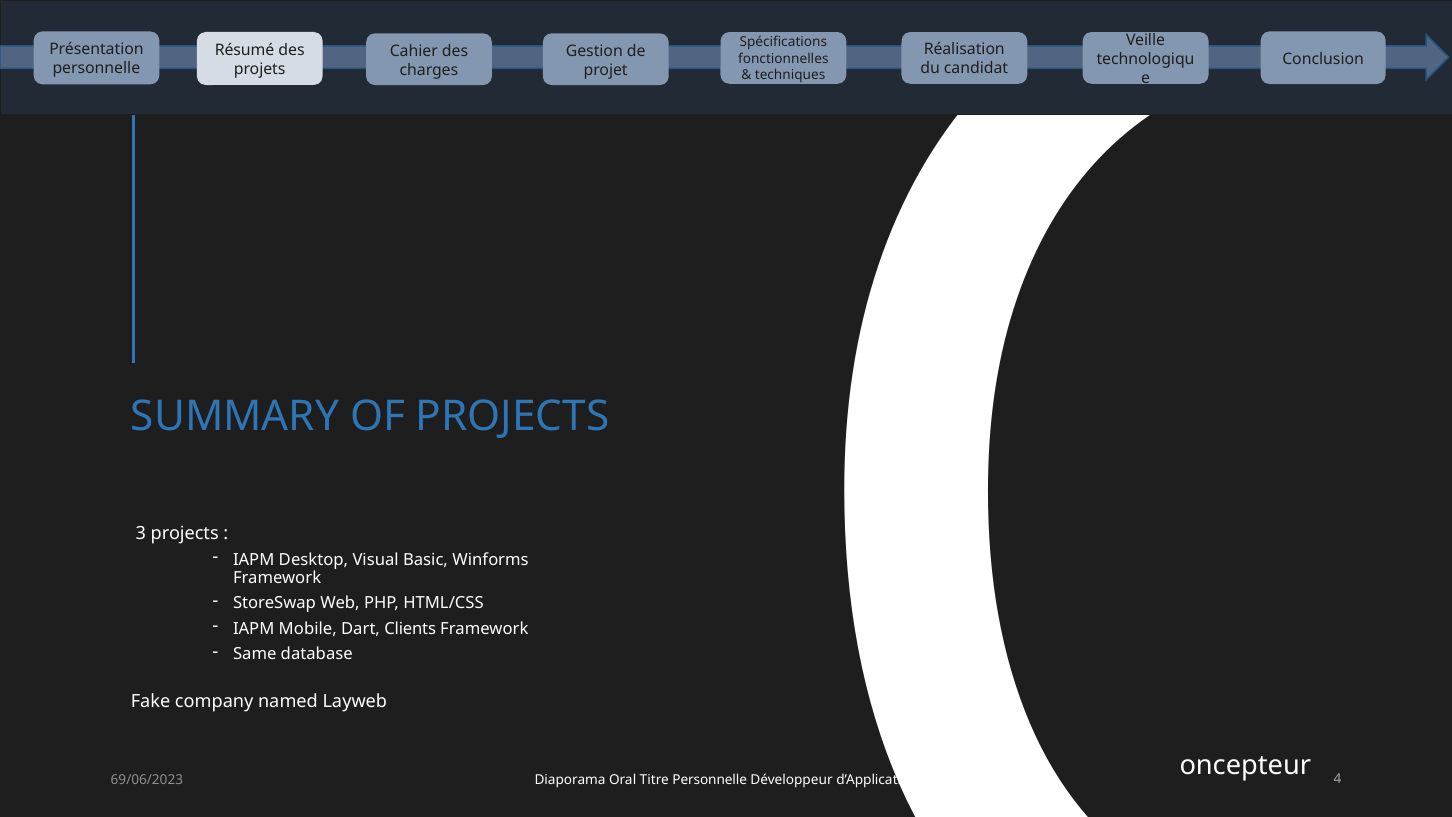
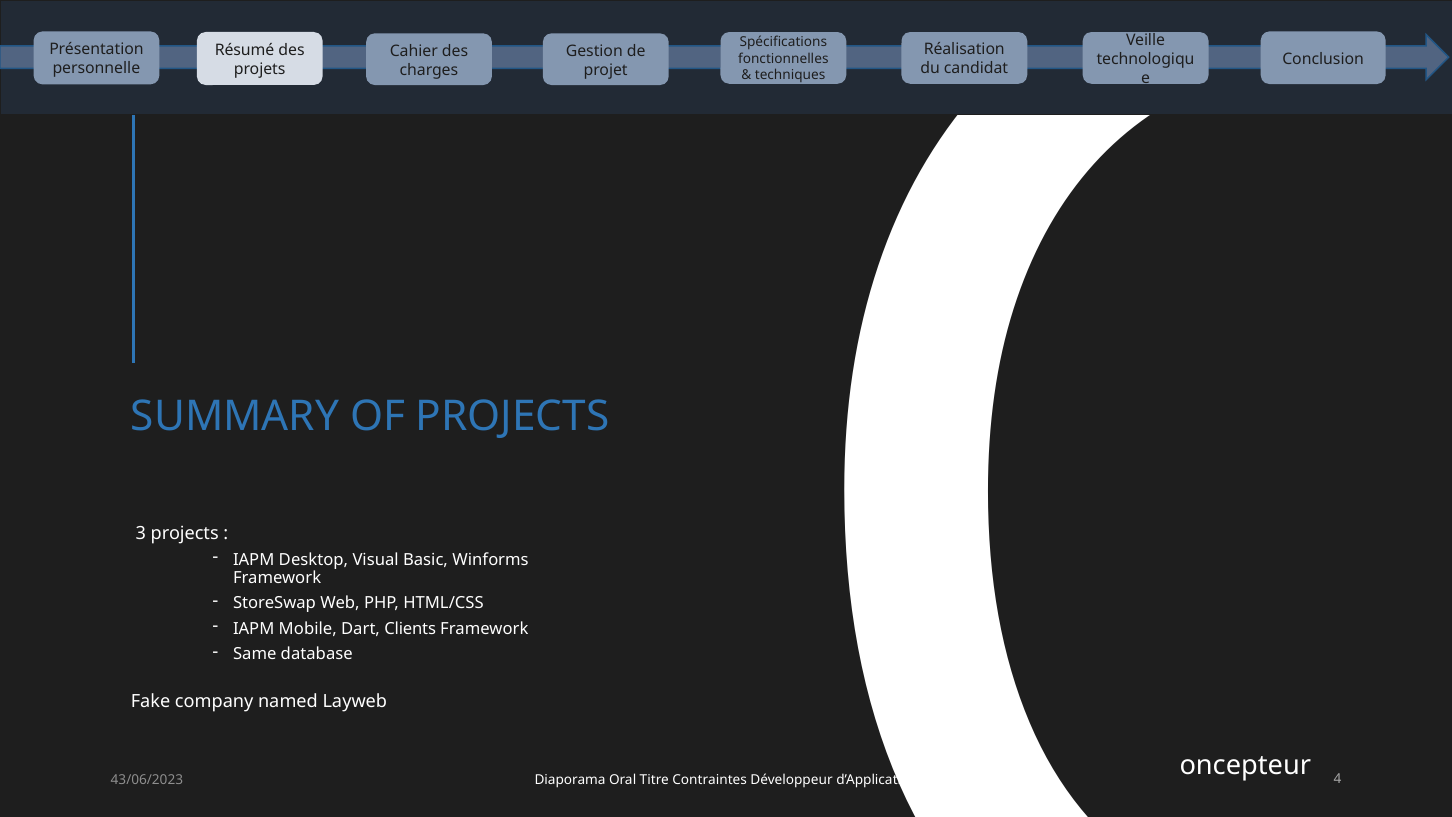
69/06/2023: 69/06/2023 -> 43/06/2023
Titre Personnelle: Personnelle -> Contraintes
